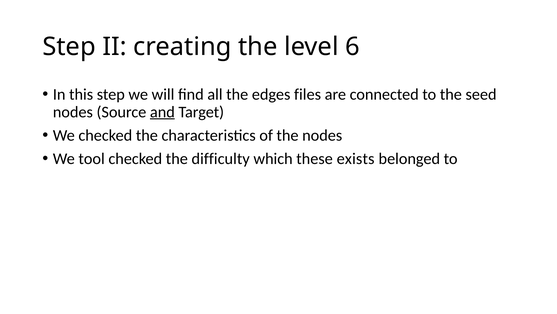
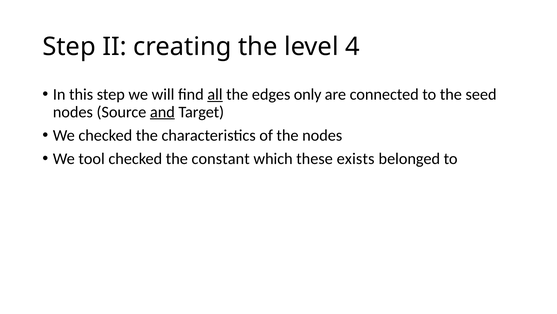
6: 6 -> 4
all underline: none -> present
files: files -> only
difficulty: difficulty -> constant
